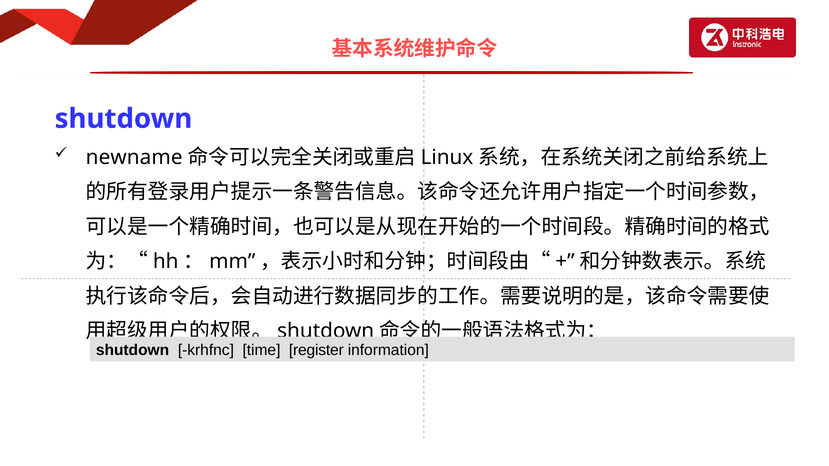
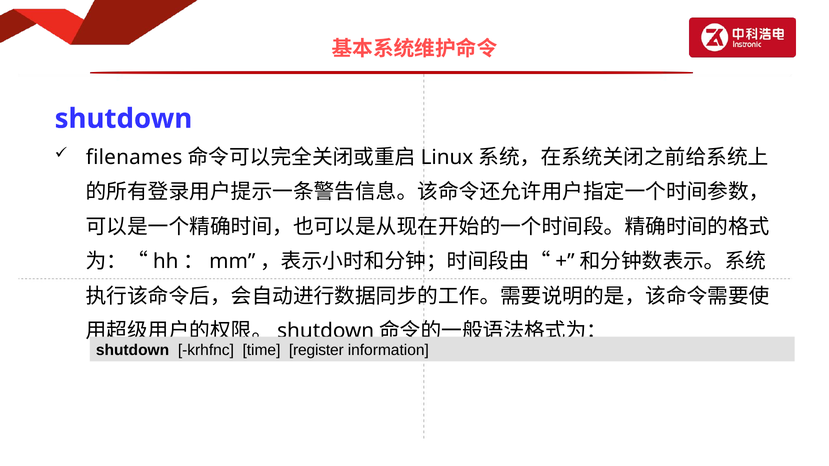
newname: newname -> filenames
